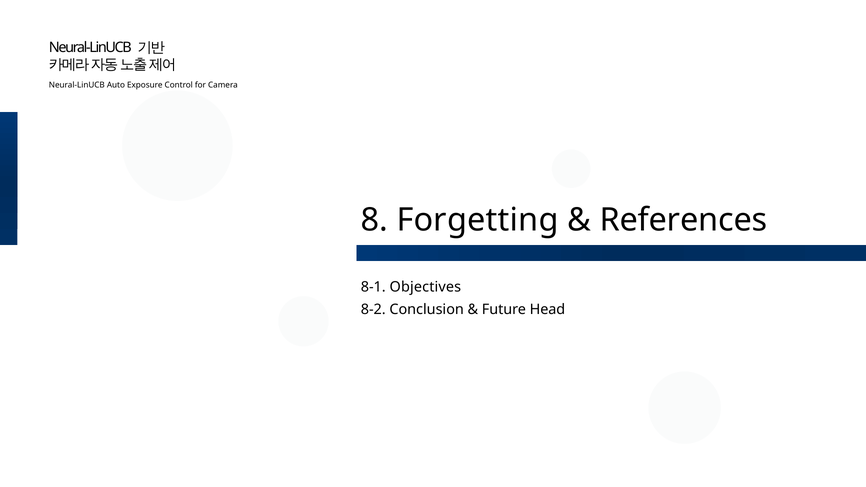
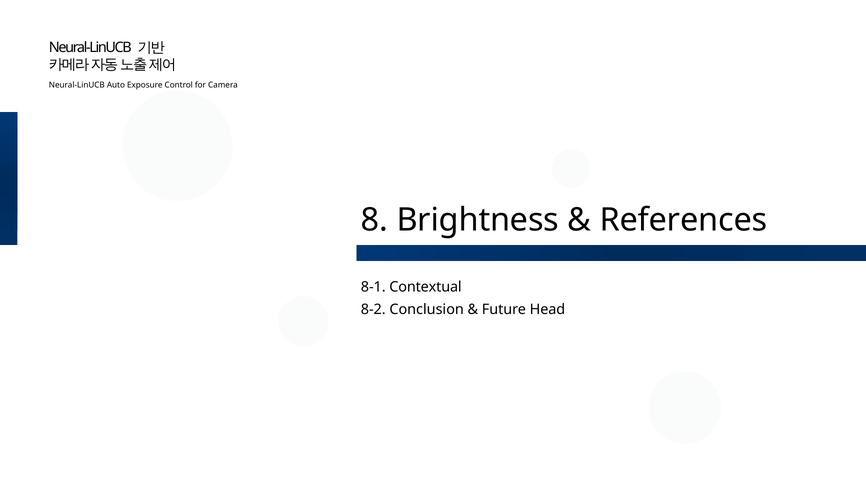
Forgetting: Forgetting -> Brightness
Objectives: Objectives -> Contextual
